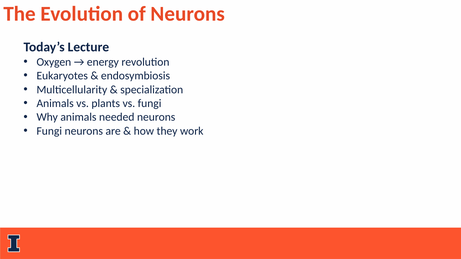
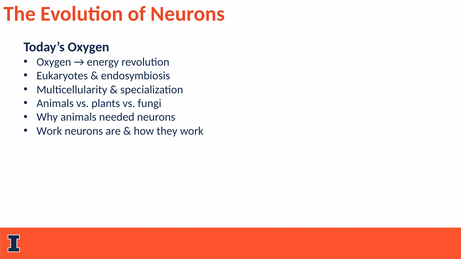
Today’s Lecture: Lecture -> Oxygen
Fungi at (49, 131): Fungi -> Work
